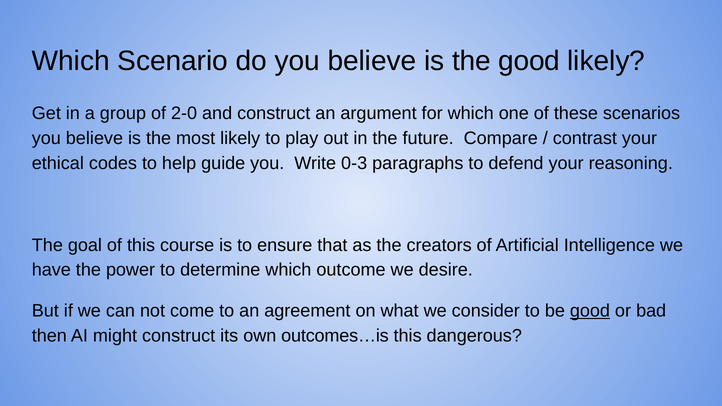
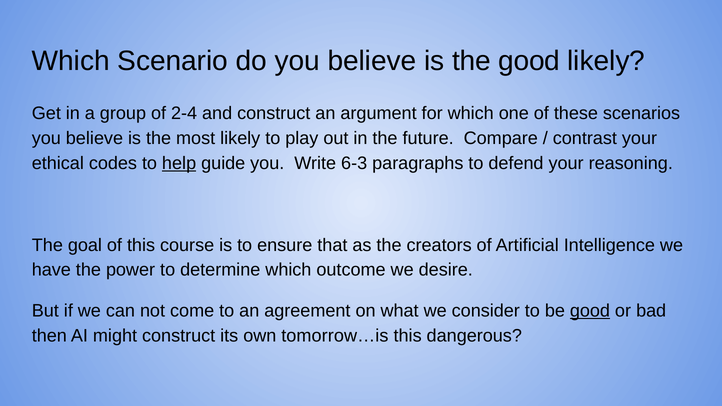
2-0: 2-0 -> 2-4
help underline: none -> present
0-3: 0-3 -> 6-3
outcomes…is: outcomes…is -> tomorrow…is
